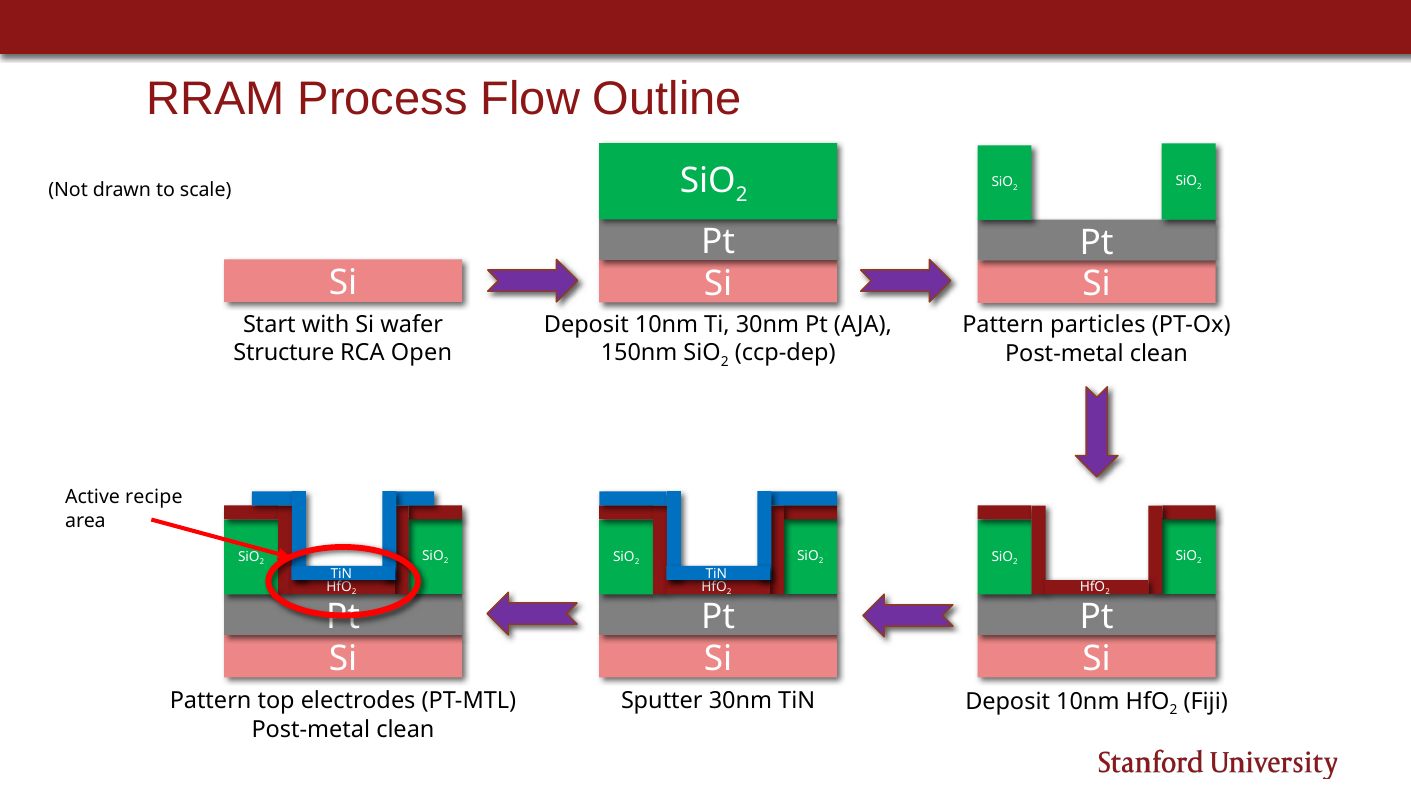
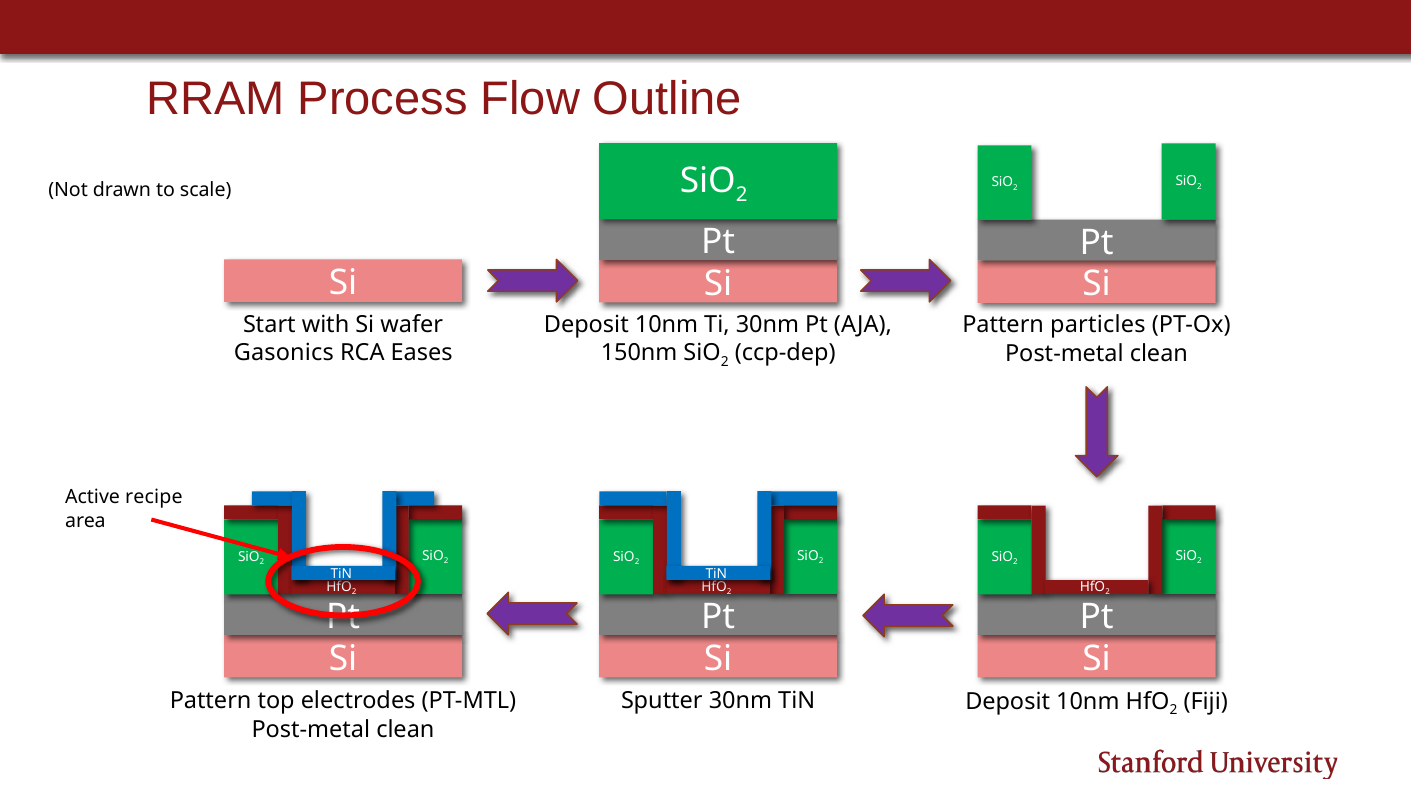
Structure: Structure -> Gasonics
Open: Open -> Eases
